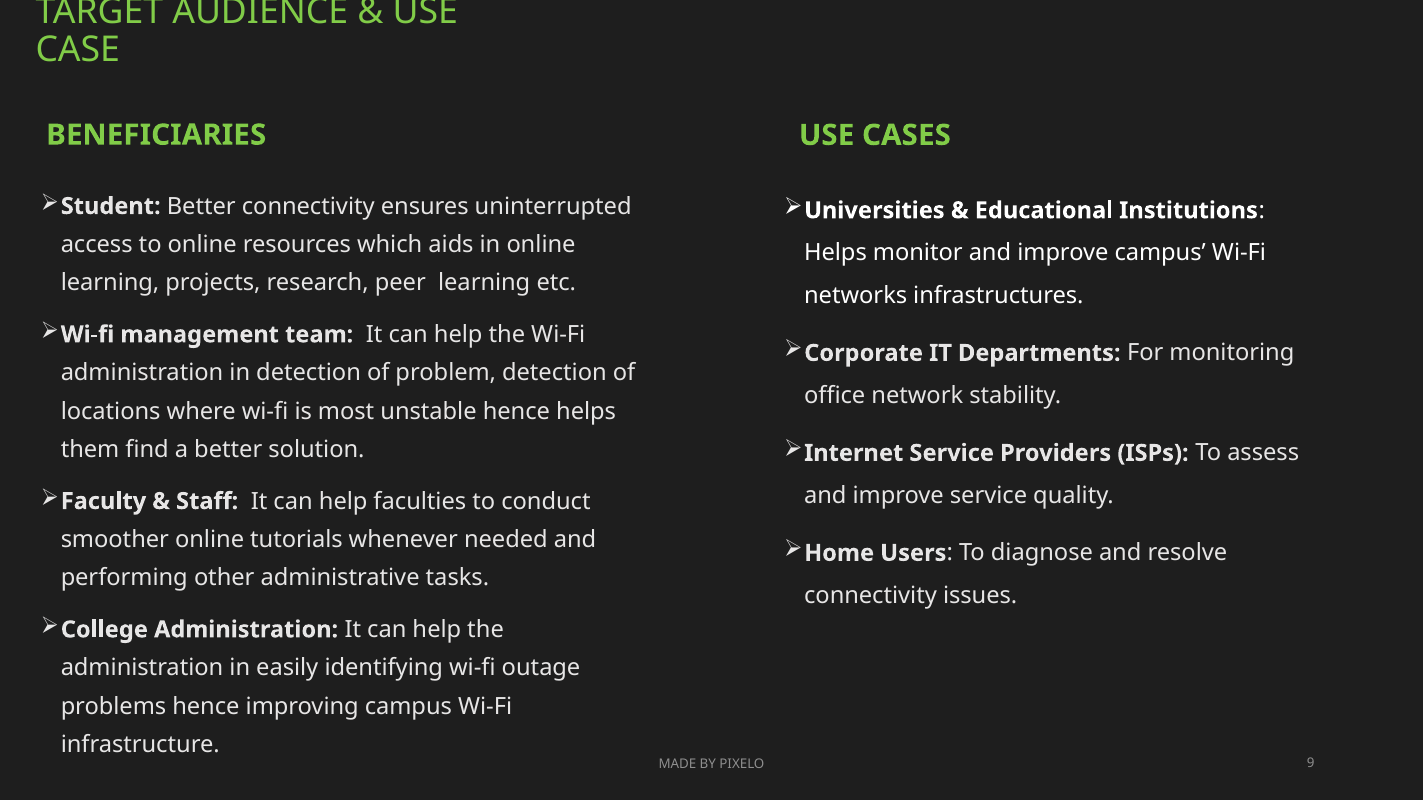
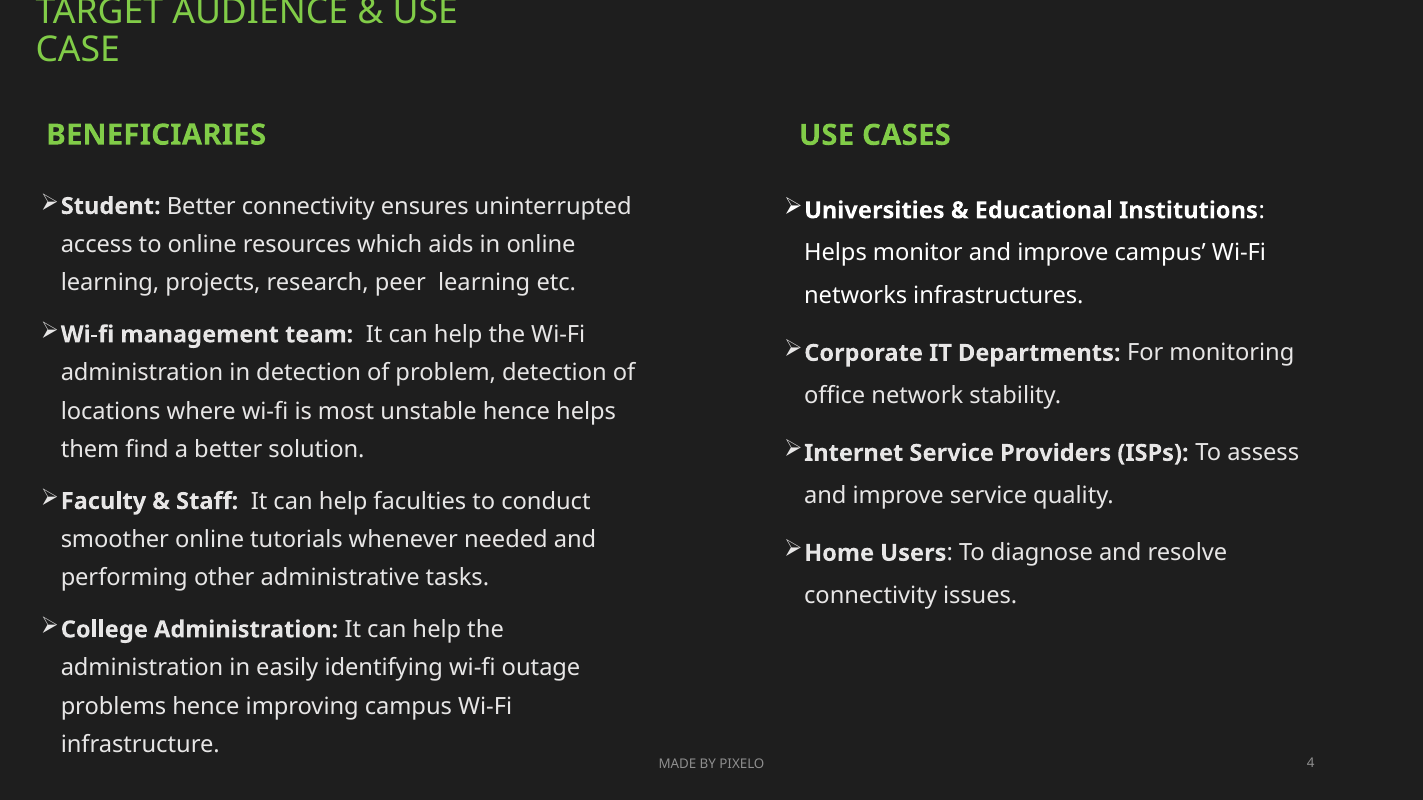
9: 9 -> 4
